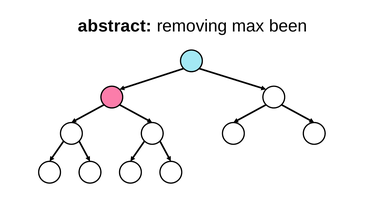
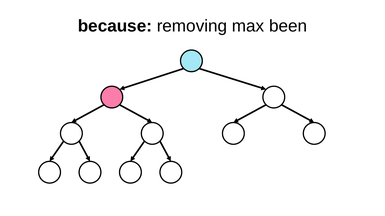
abstract: abstract -> because
